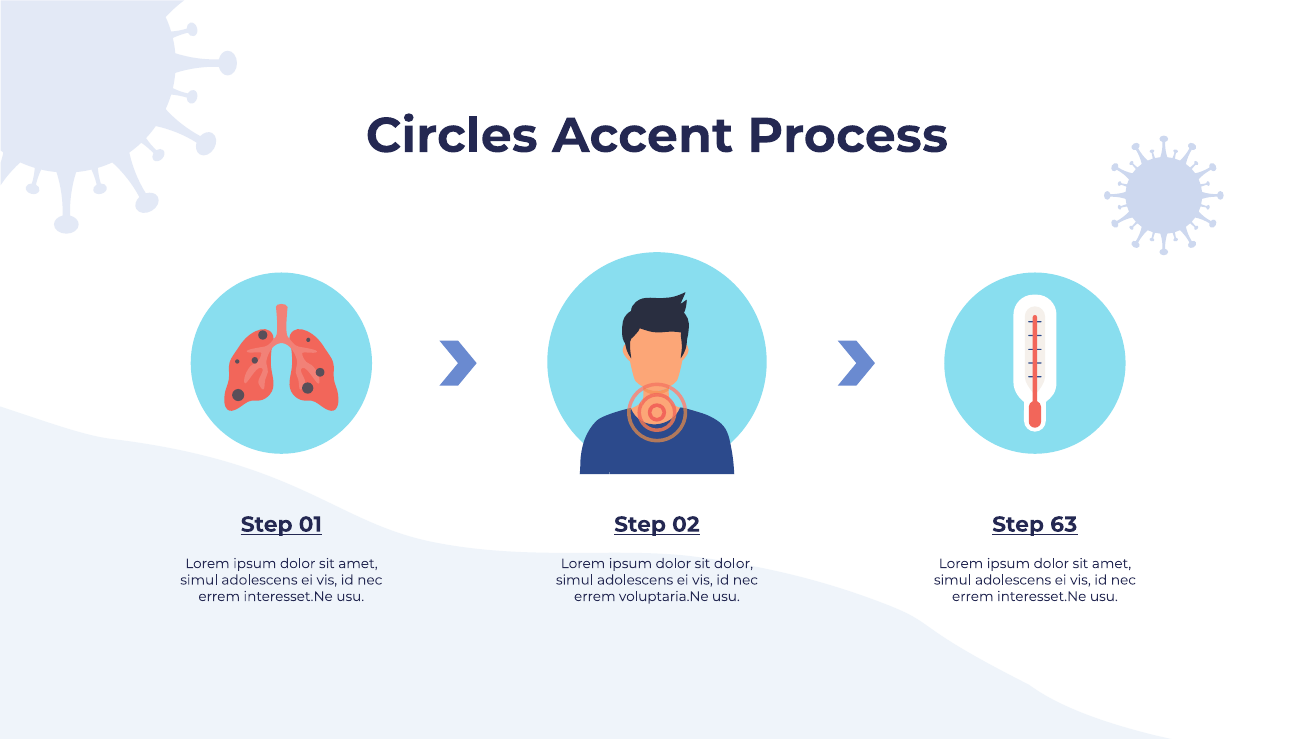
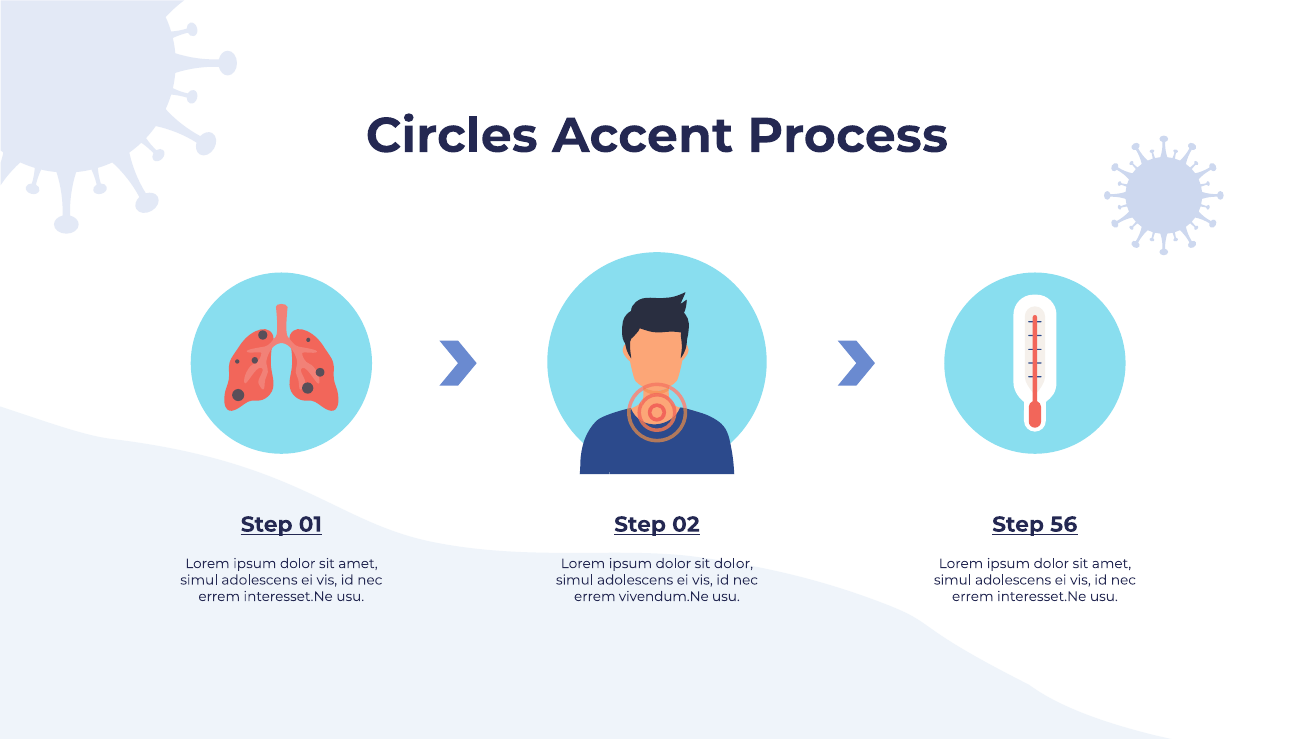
63: 63 -> 56
voluptaria.Ne: voluptaria.Ne -> vivendum.Ne
